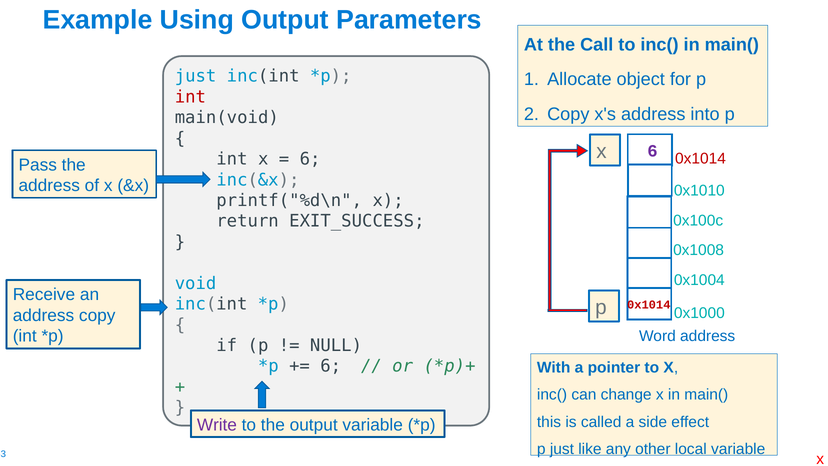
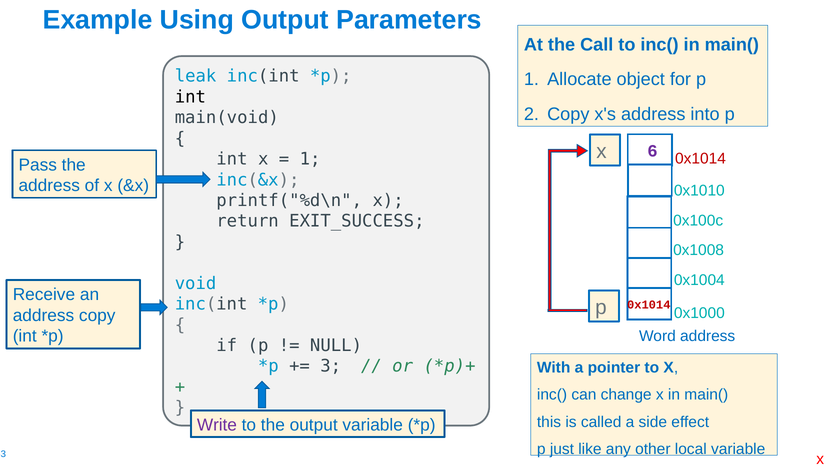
just at (196, 76): just -> leak
int at (190, 97) colour: red -> black
6 at (310, 159): 6 -> 1
6 at (331, 366): 6 -> 3
